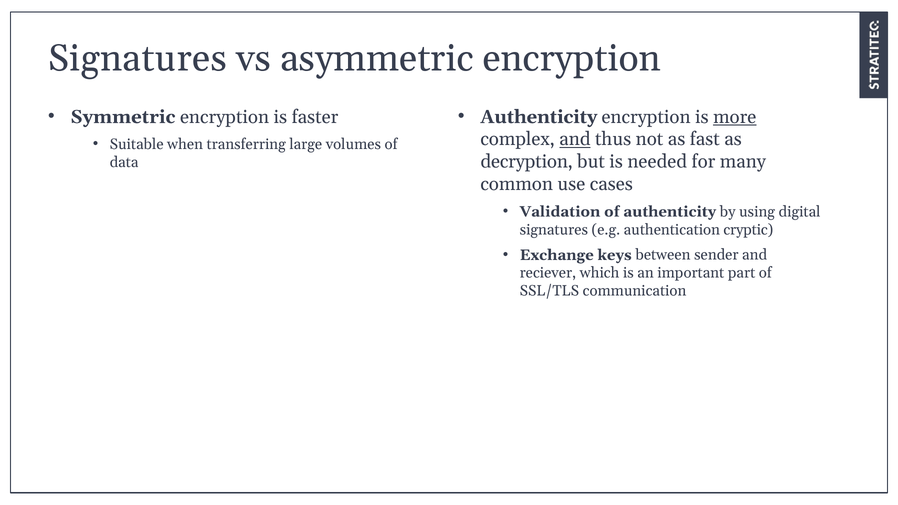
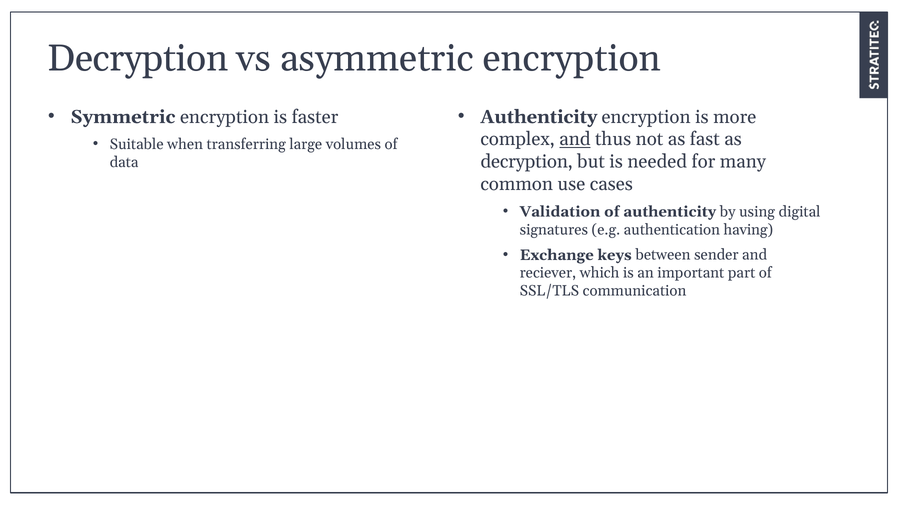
Signatures at (138, 58): Signatures -> Decryption
more underline: present -> none
cryptic: cryptic -> having
